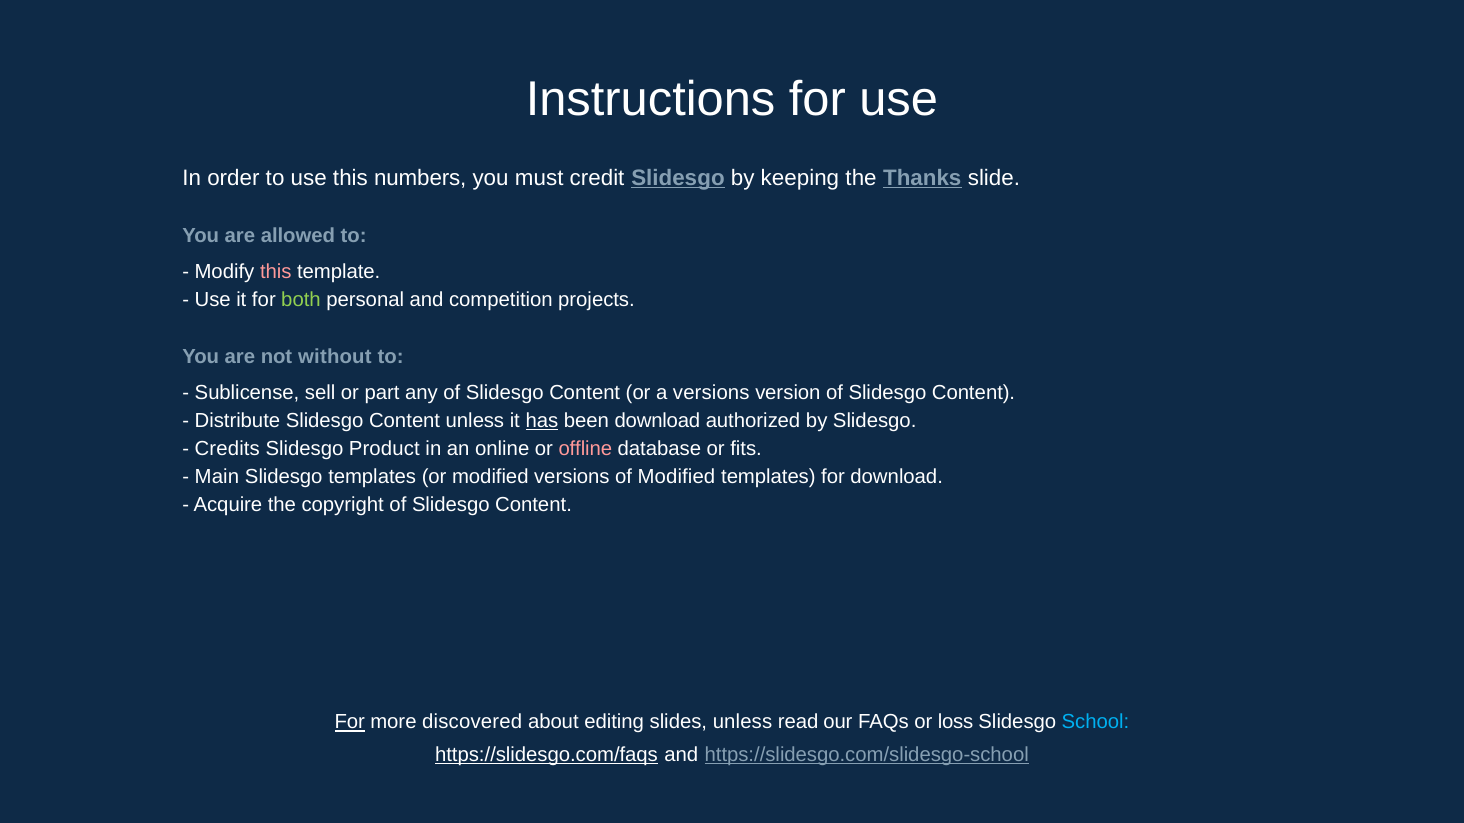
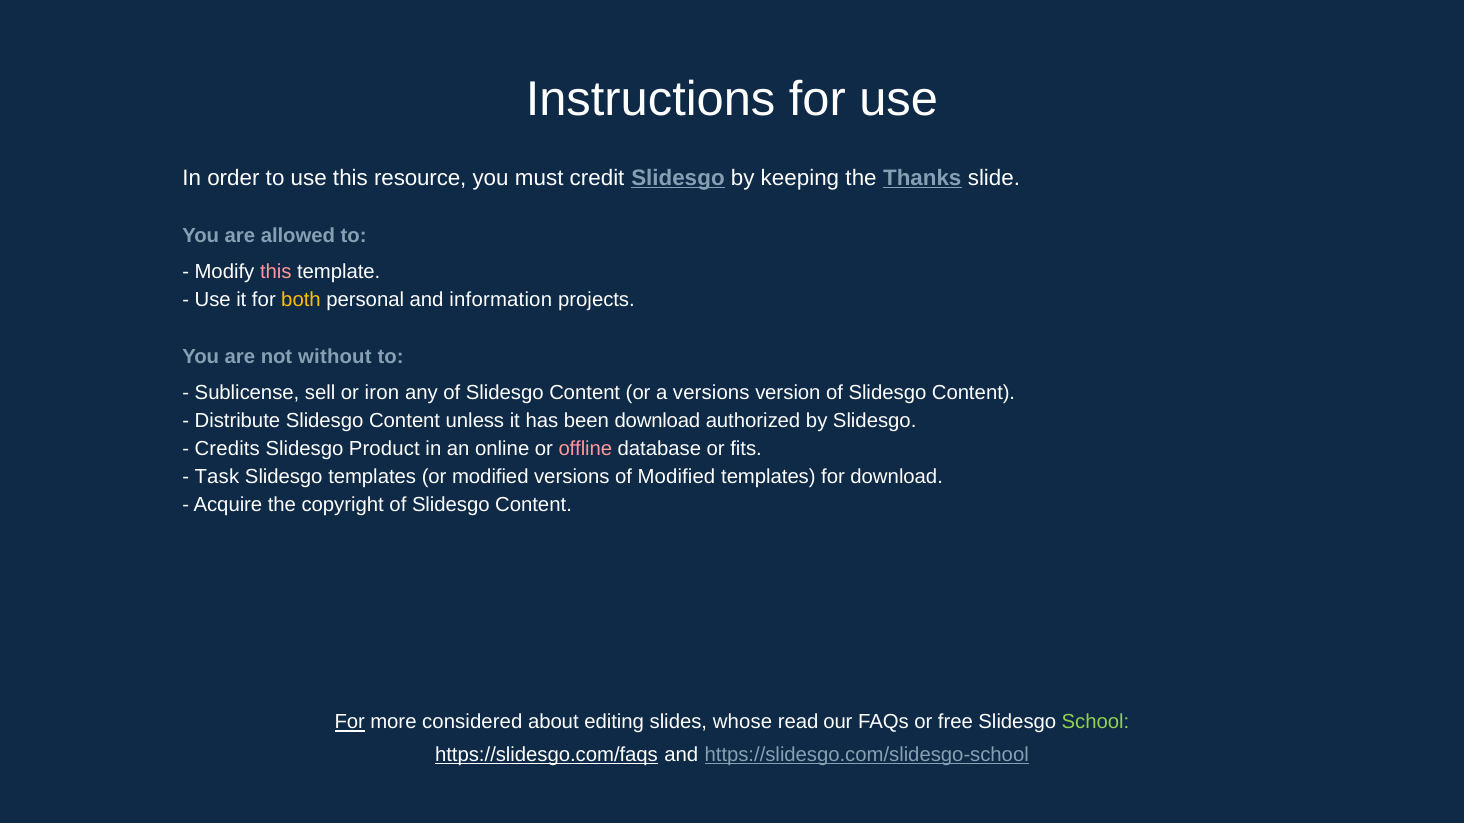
numbers: numbers -> resource
both colour: light green -> yellow
competition: competition -> information
part: part -> iron
has underline: present -> none
Main: Main -> Task
discovered: discovered -> considered
slides unless: unless -> whose
loss: loss -> free
School colour: light blue -> light green
